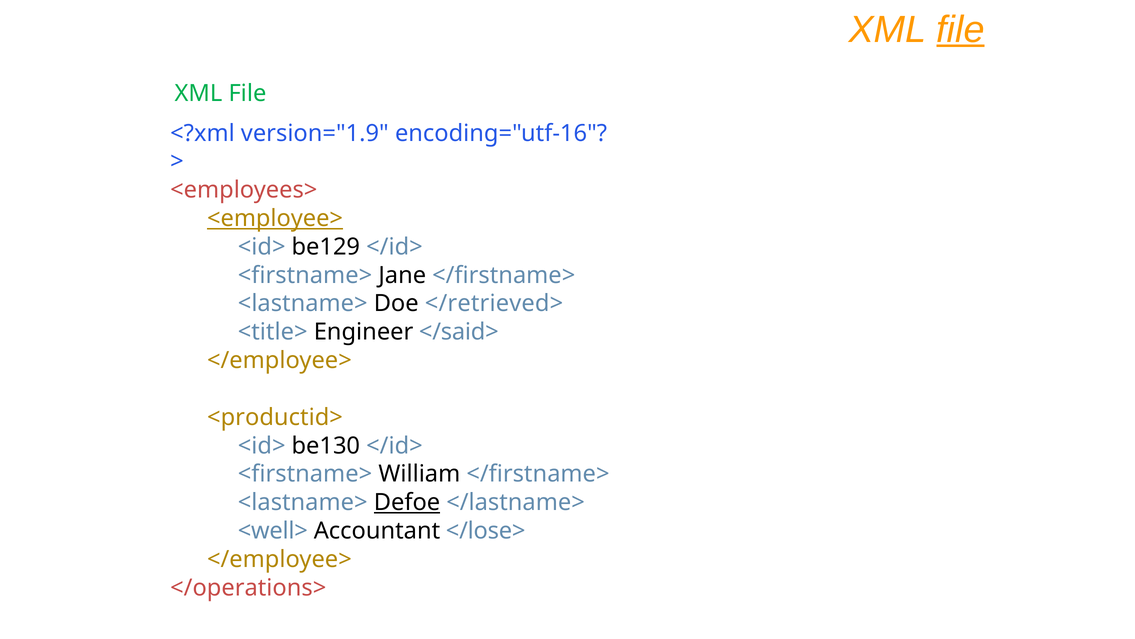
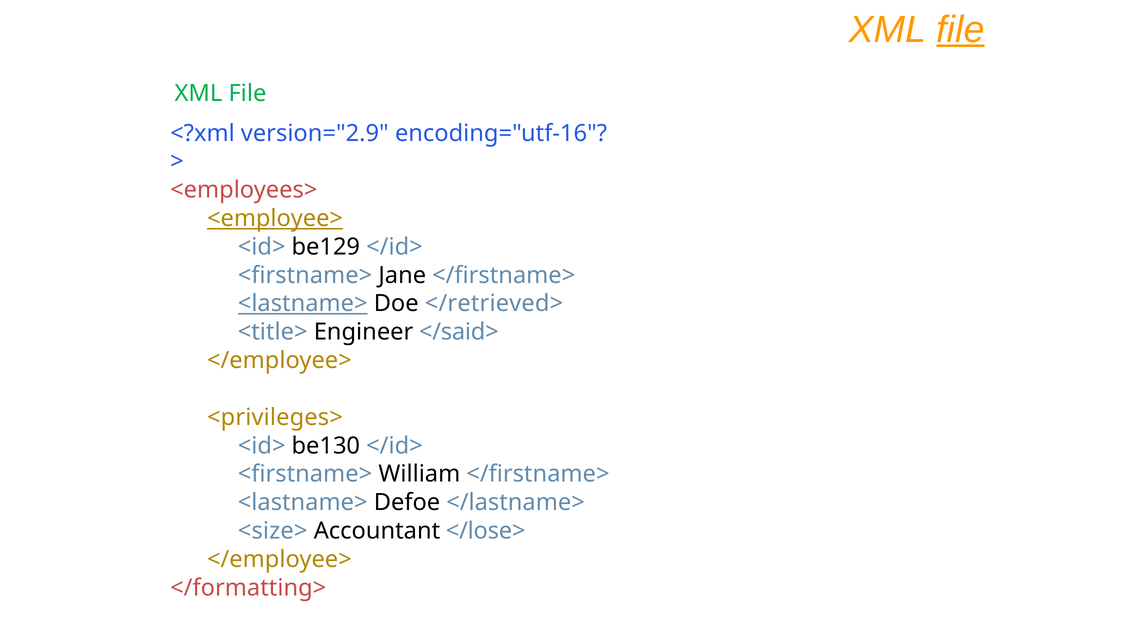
version="1.9: version="1.9 -> version="2.9
<lastname> at (303, 303) underline: none -> present
<productid>: <productid> -> <privileges>
Defoe underline: present -> none
<well>: <well> -> <size>
</operations>: </operations> -> </formatting>
